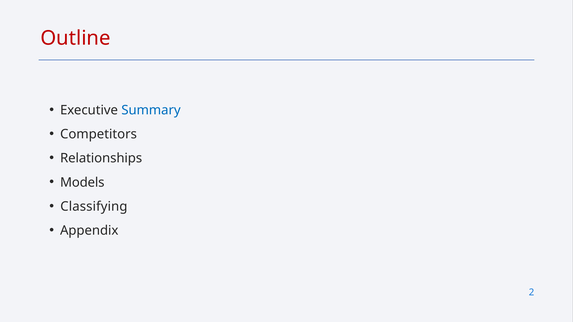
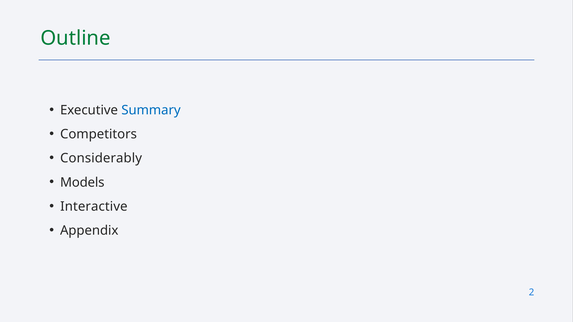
Outline colour: red -> green
Relationships: Relationships -> Considerably
Classifying: Classifying -> Interactive
